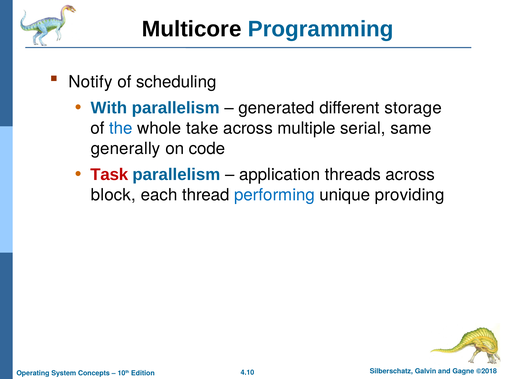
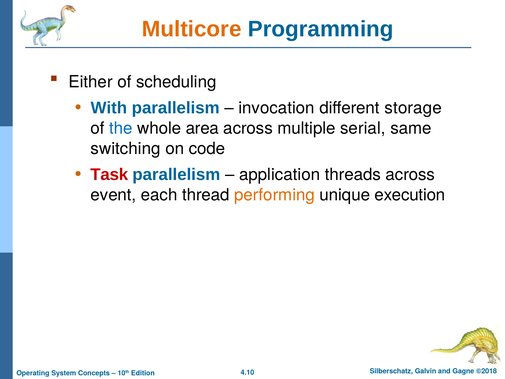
Multicore colour: black -> orange
Notify: Notify -> Either
generated: generated -> invocation
take: take -> area
generally: generally -> switching
block: block -> event
performing colour: blue -> orange
providing: providing -> execution
